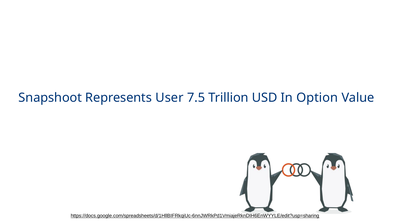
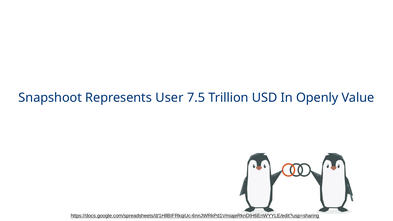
Option: Option -> Openly
